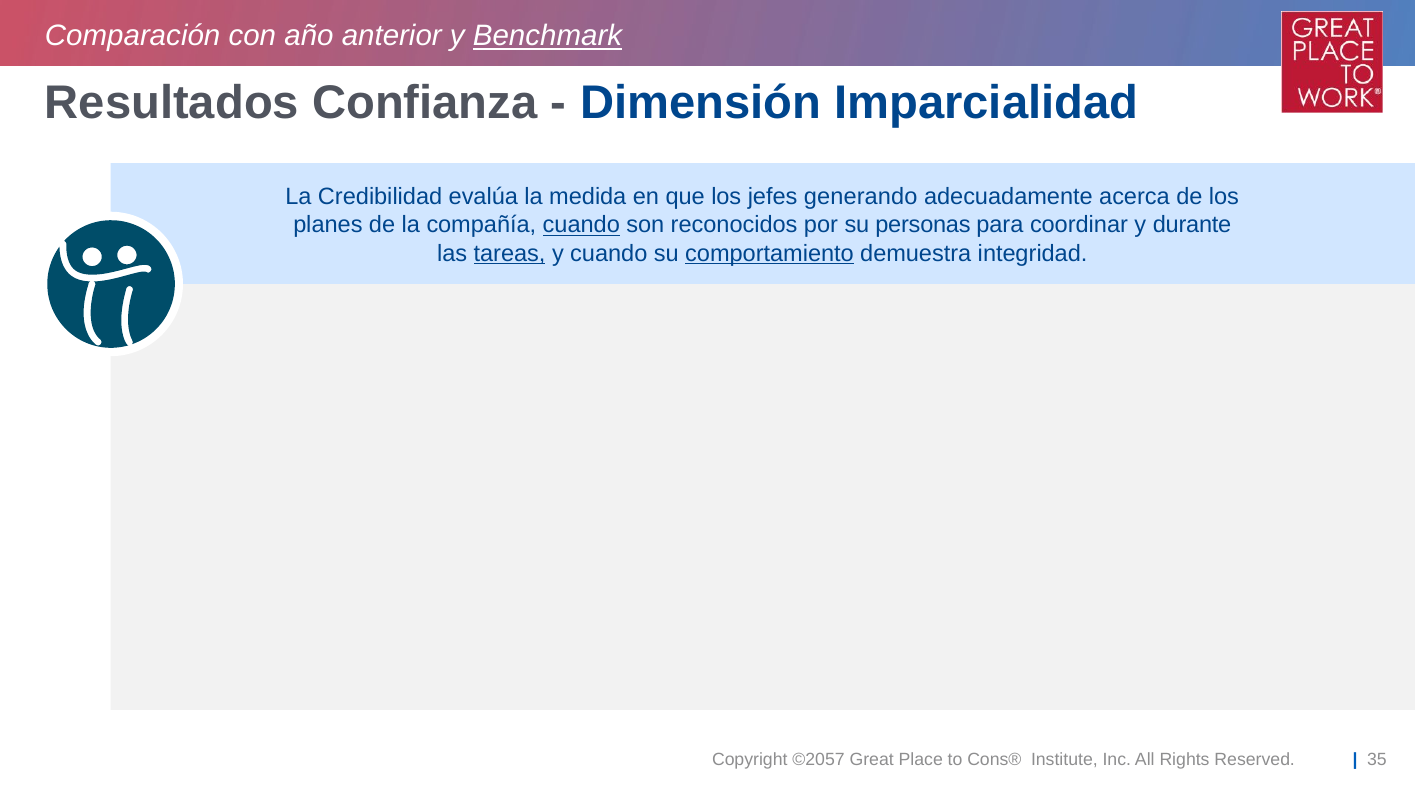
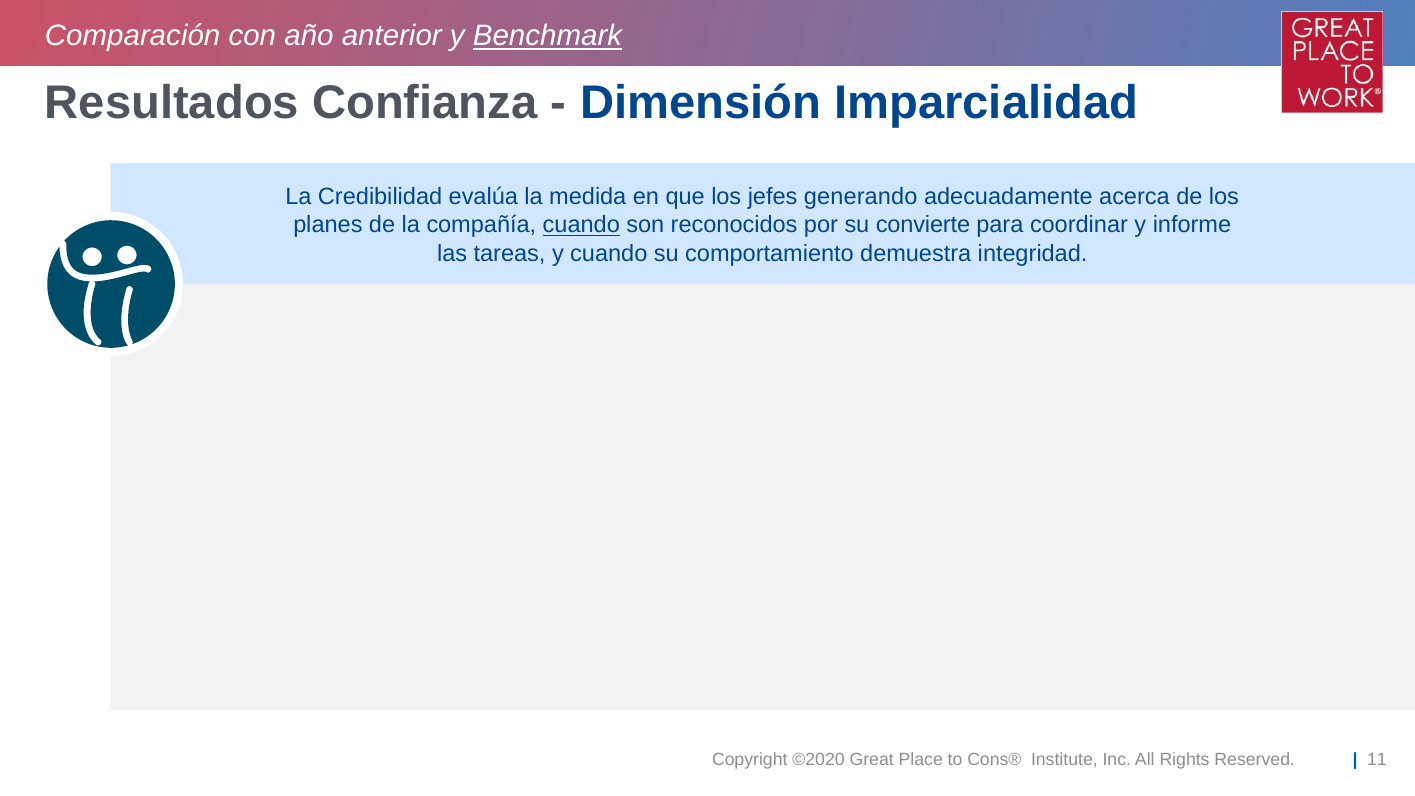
personas: personas -> convierte
durante: durante -> informe
tareas underline: present -> none
comportamiento underline: present -> none
©2057: ©2057 -> ©2020
35: 35 -> 11
